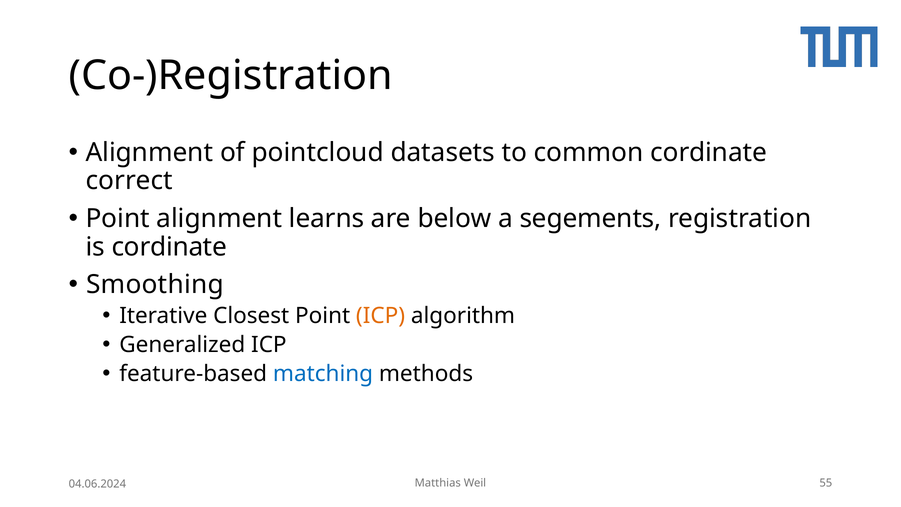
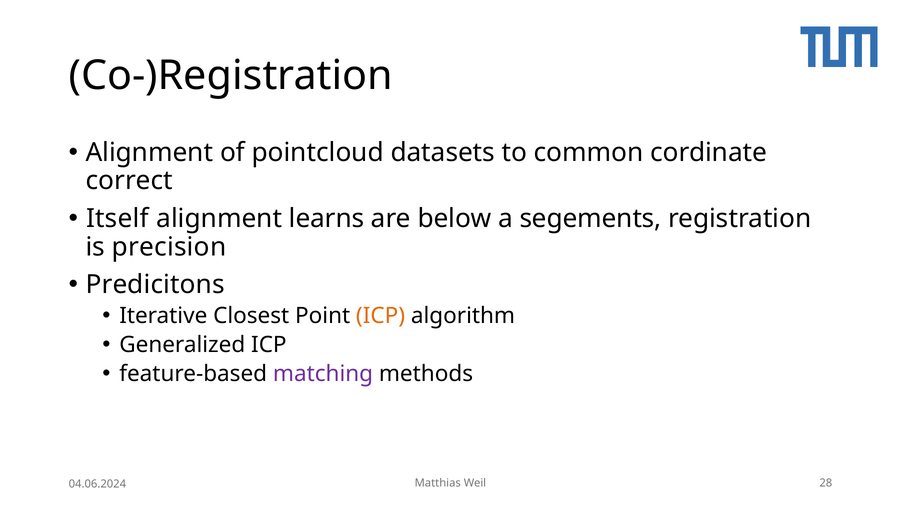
Point at (118, 218): Point -> Itself
is cordinate: cordinate -> precision
Smoothing: Smoothing -> Predicitons
matching colour: blue -> purple
55: 55 -> 28
